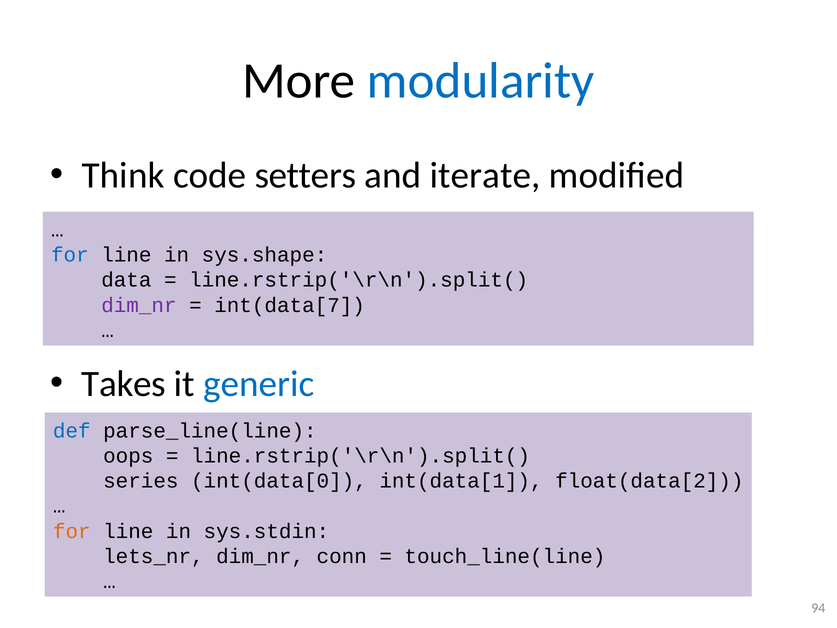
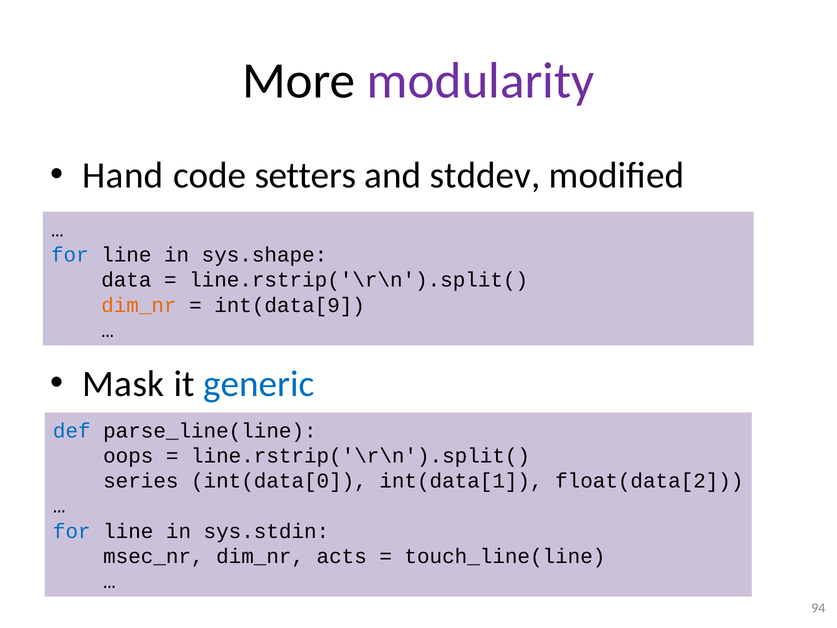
modularity colour: blue -> purple
Think: Think -> Hand
iterate: iterate -> stddev
dim_nr at (139, 305) colour: purple -> orange
int(data[7: int(data[7 -> int(data[9
Takes: Takes -> Mask
for at (72, 531) colour: orange -> blue
lets_nr: lets_nr -> msec_nr
conn: conn -> acts
